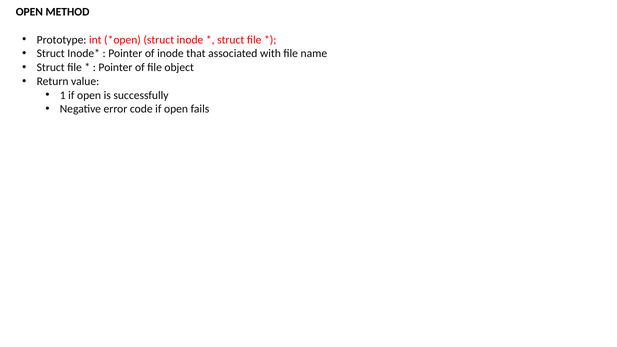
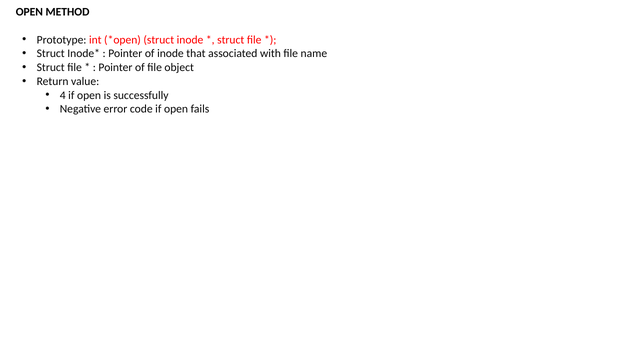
1: 1 -> 4
